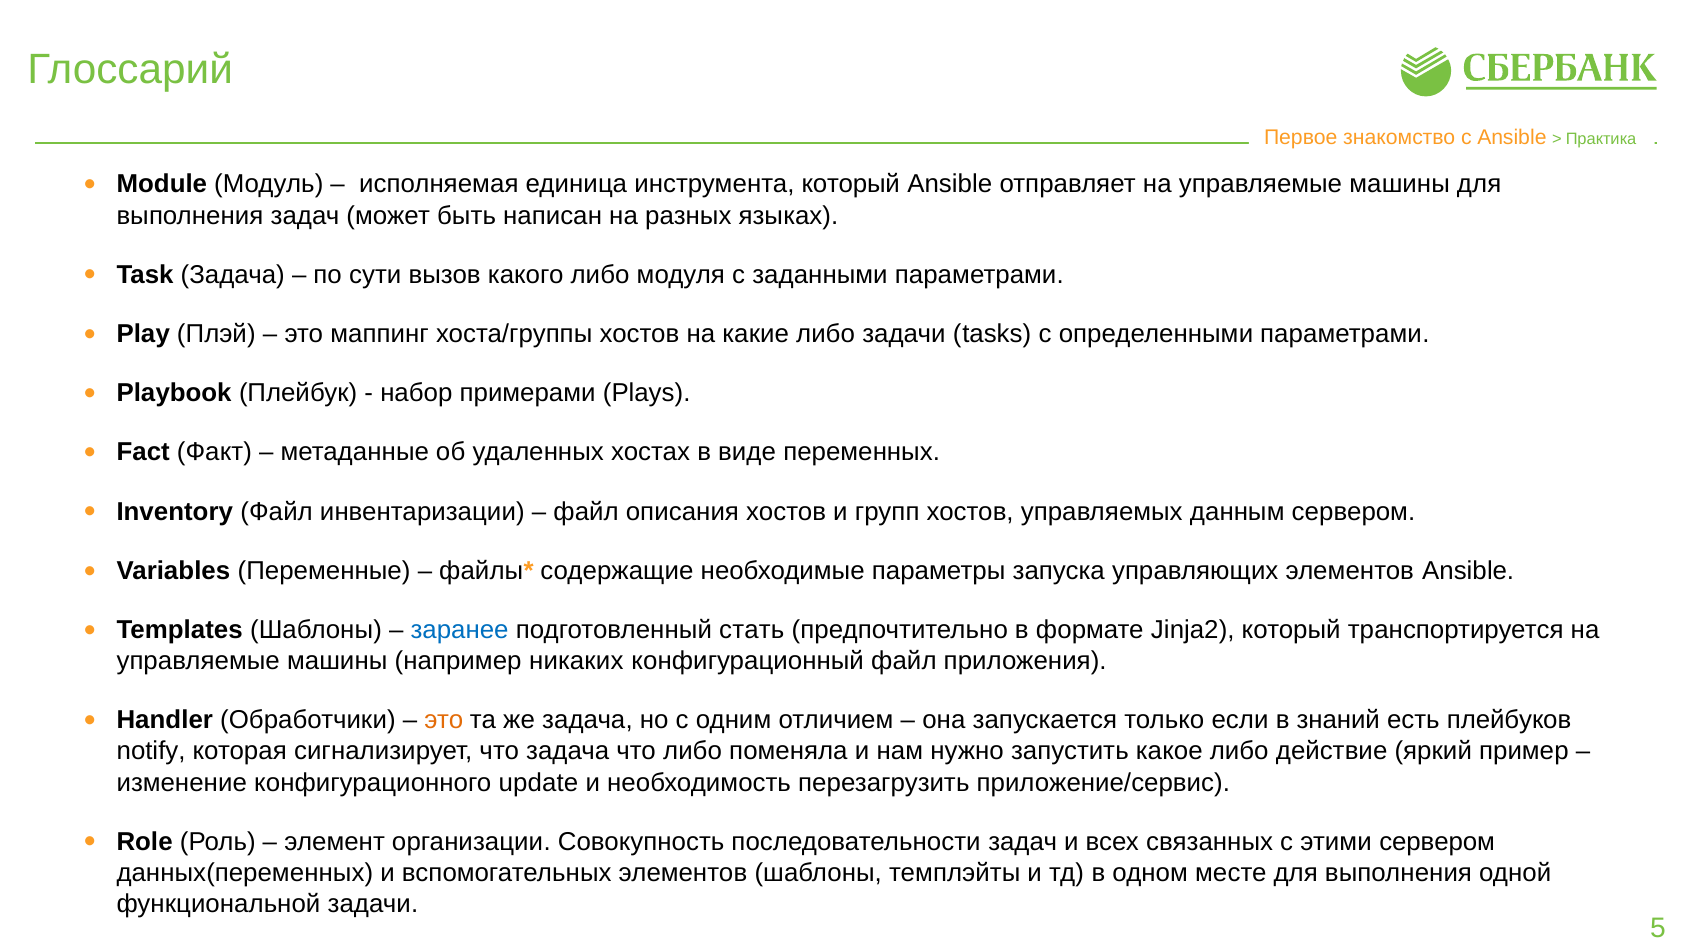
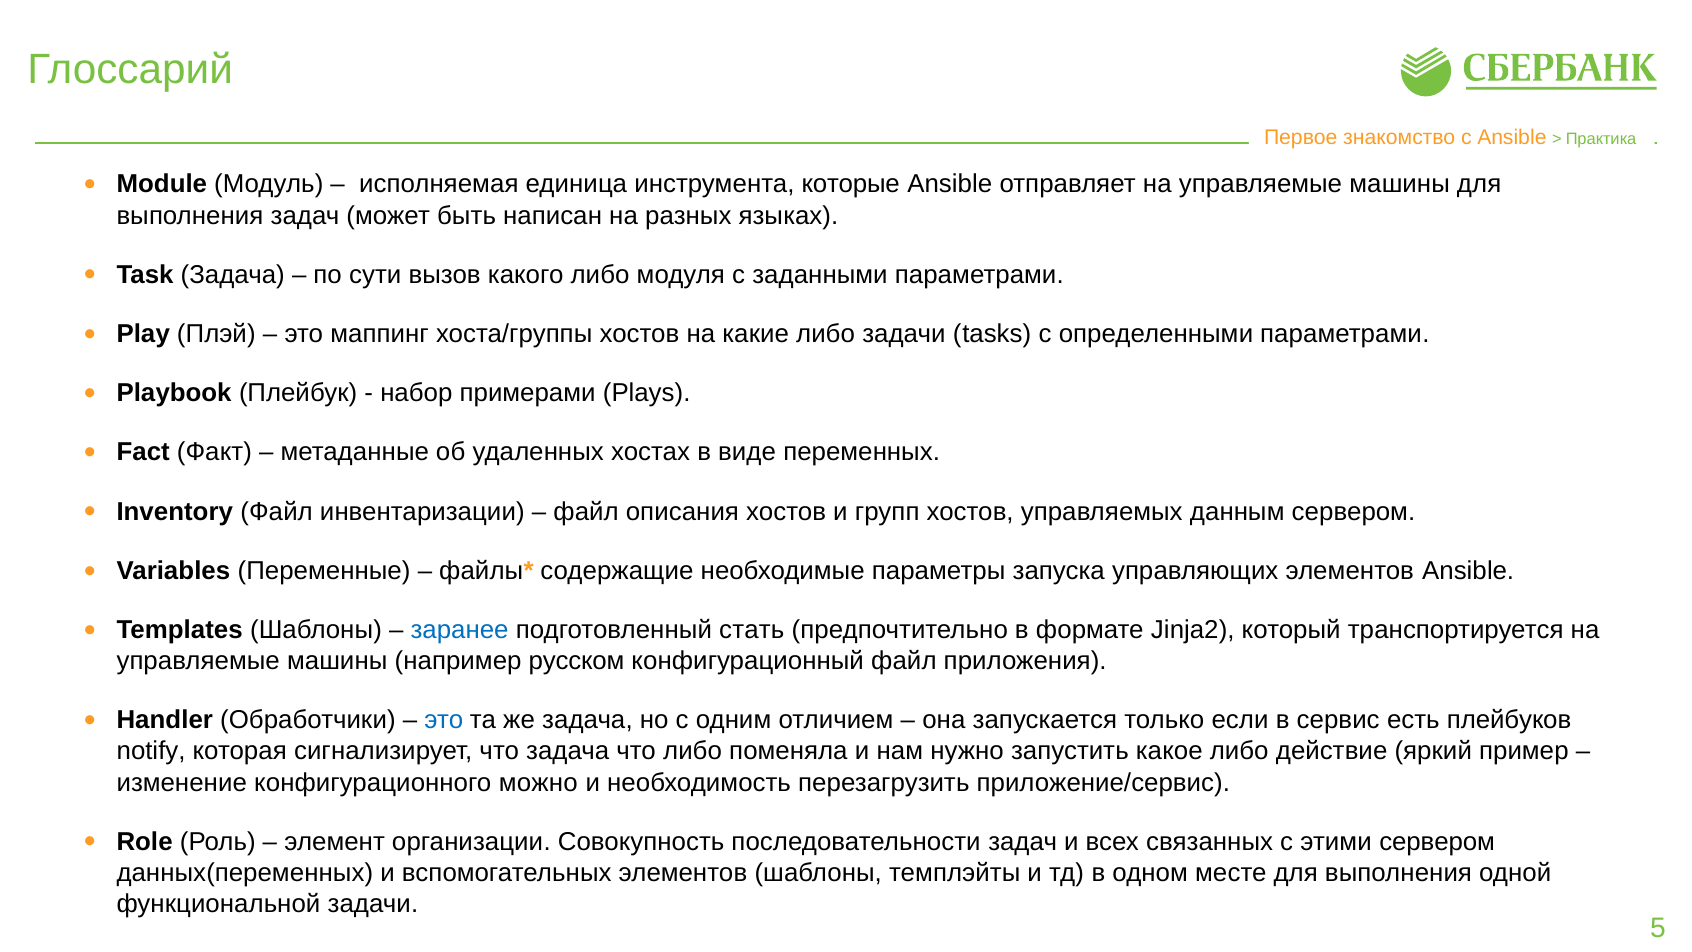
инструмента который: который -> которые
никаких: никаких -> русском
это at (444, 720) colour: orange -> blue
знаний: знаний -> сервис
update: update -> можно
